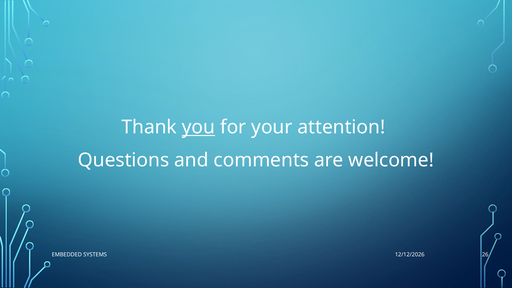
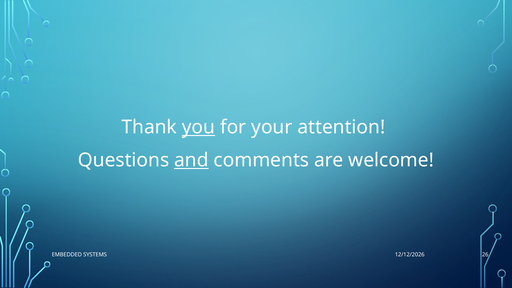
and underline: none -> present
